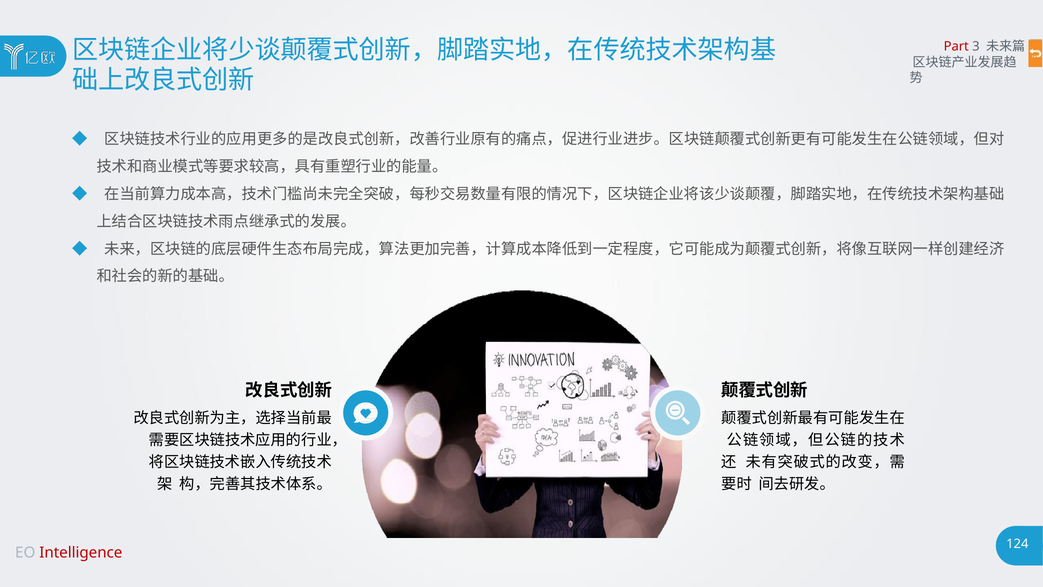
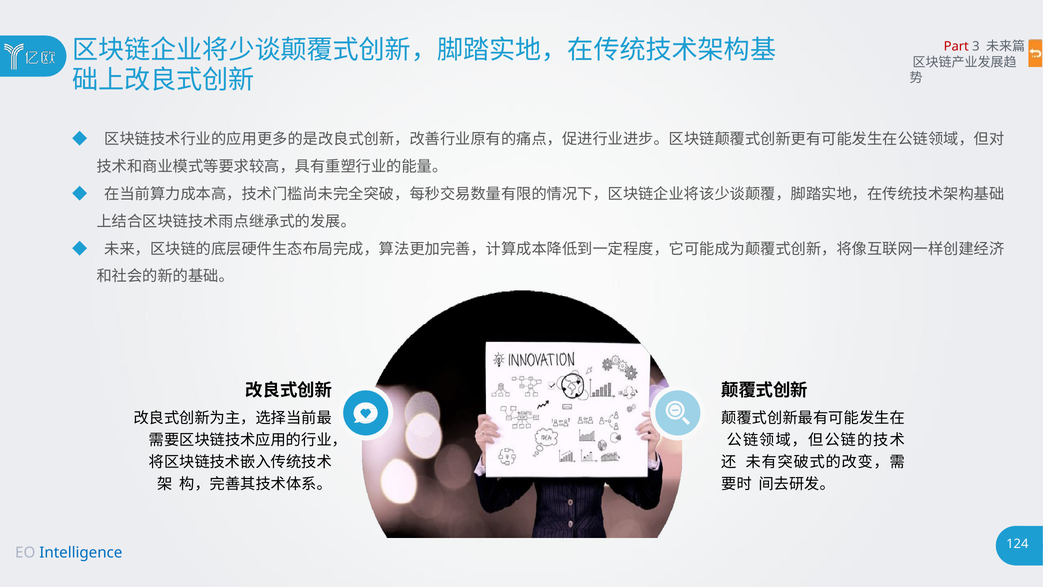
Intelligence colour: red -> blue
